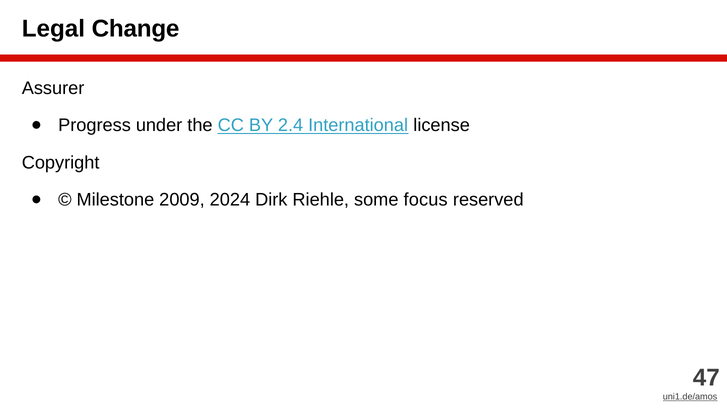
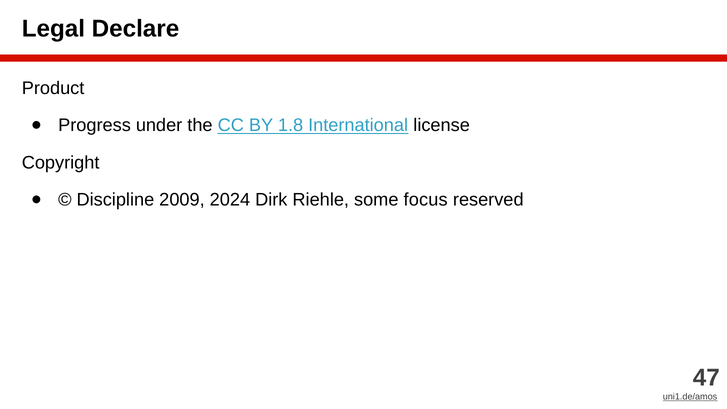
Change: Change -> Declare
Assurer: Assurer -> Product
2.4: 2.4 -> 1.8
Milestone: Milestone -> Discipline
